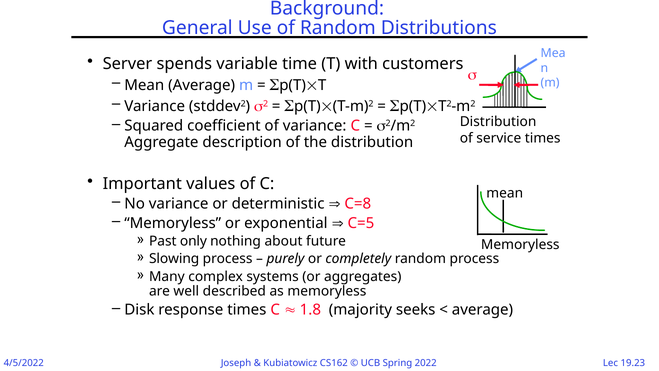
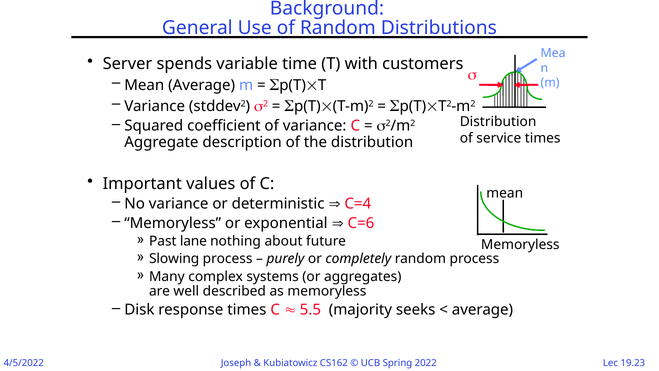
C=8: C=8 -> C=4
C=5: C=5 -> C=6
only: only -> lane
1.8: 1.8 -> 5.5
